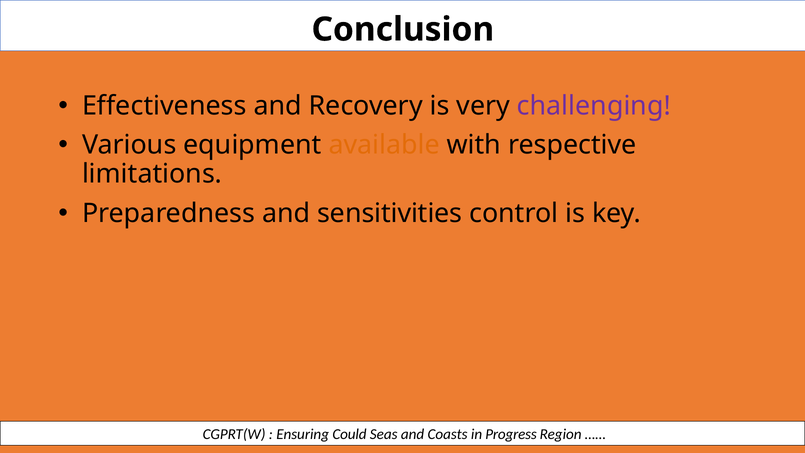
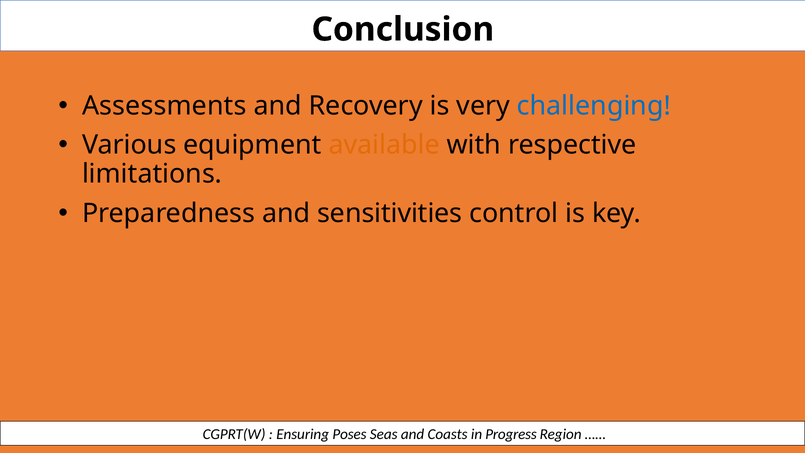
Effectiveness: Effectiveness -> Assessments
challenging colour: purple -> blue
Could: Could -> Poses
